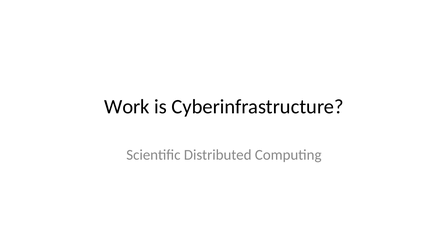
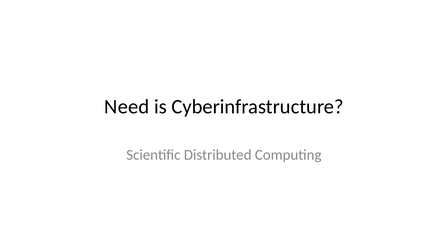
Work: Work -> Need
